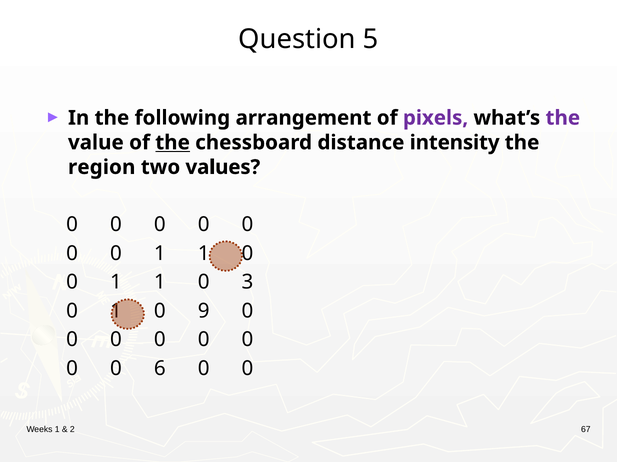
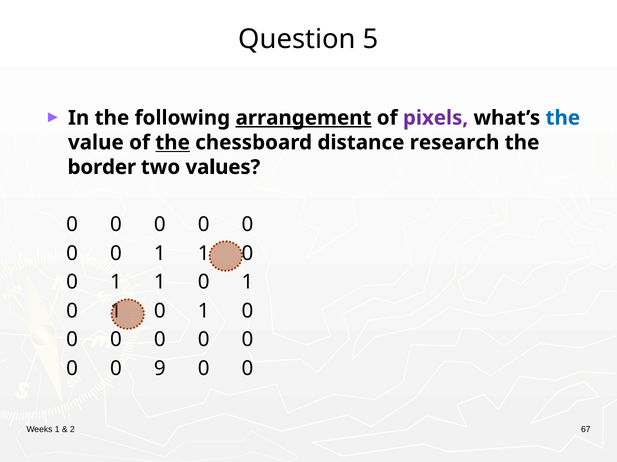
arrangement underline: none -> present
the at (563, 118) colour: purple -> blue
intensity: intensity -> research
region: region -> border
1 1 0 3: 3 -> 1
9 at (204, 311): 9 -> 1
6: 6 -> 9
